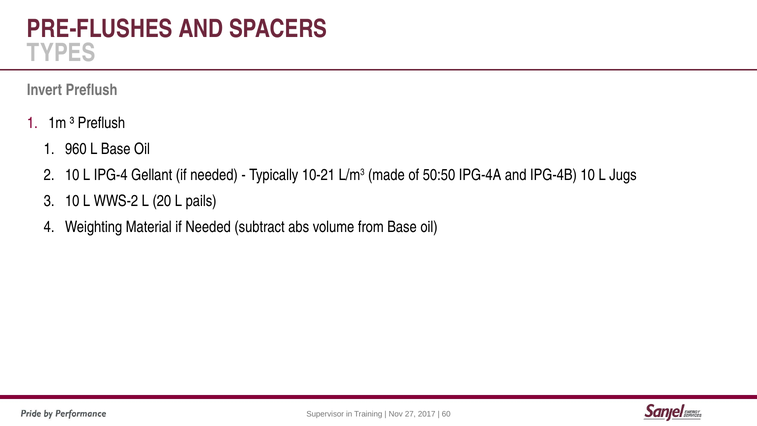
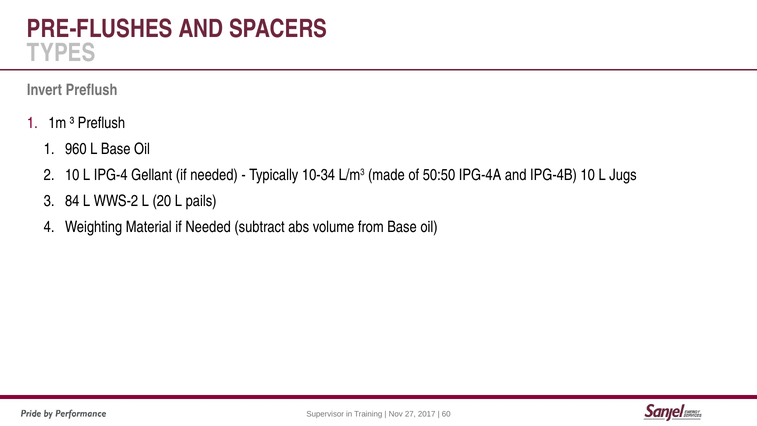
10-21: 10-21 -> 10-34
10 at (72, 201): 10 -> 84
